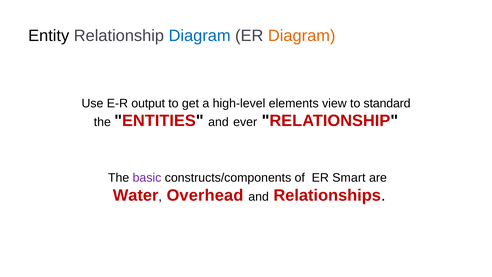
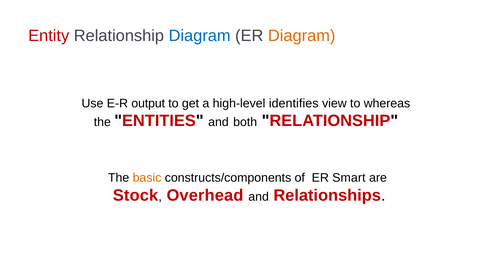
Entity colour: black -> red
elements: elements -> identifies
standard: standard -> whereas
ever: ever -> both
basic colour: purple -> orange
Water: Water -> Stock
